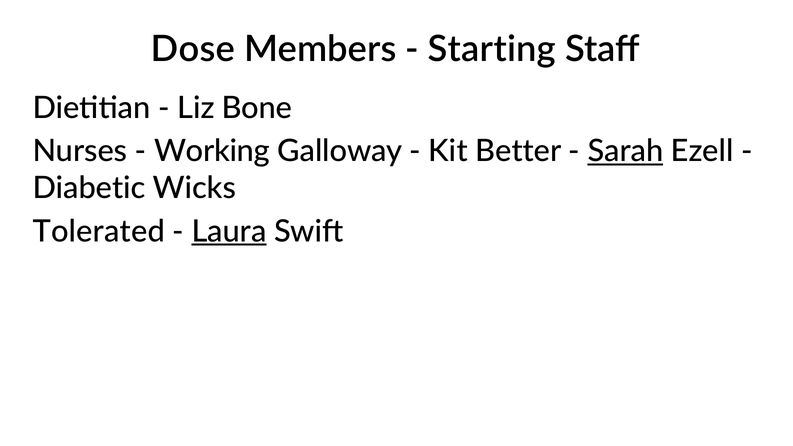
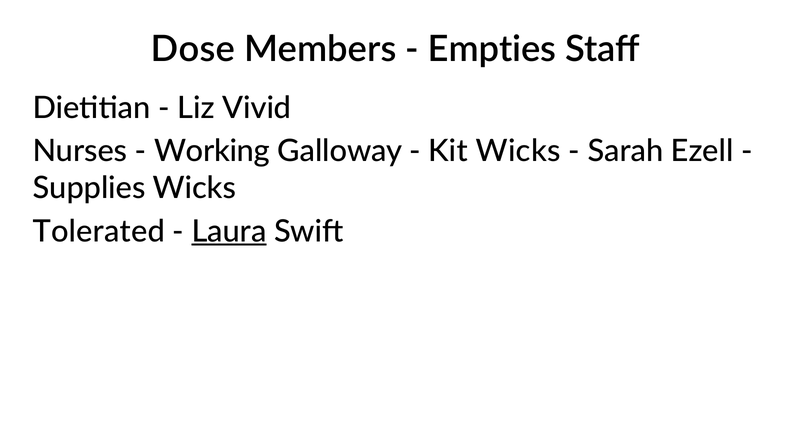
Starting: Starting -> Empties
Bone: Bone -> Vivid
Kit Better: Better -> Wicks
Sarah underline: present -> none
Diabetic: Diabetic -> Supplies
